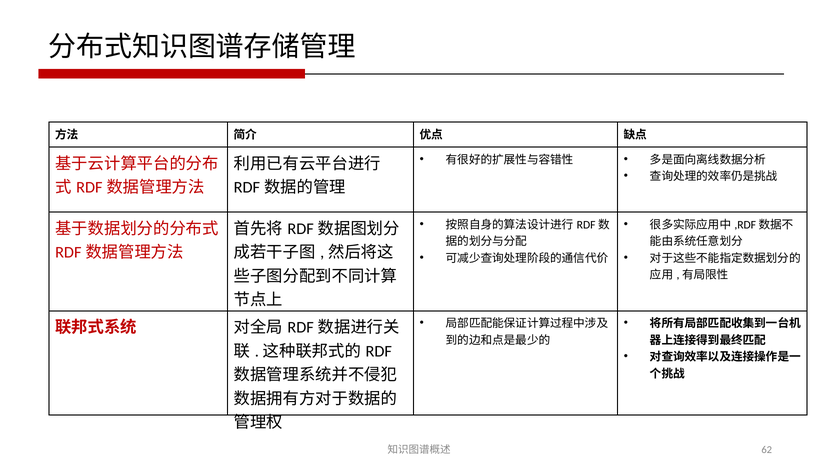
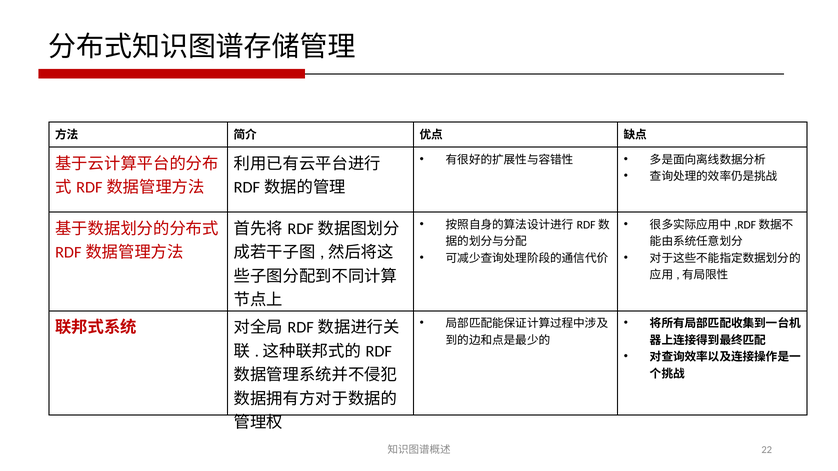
62: 62 -> 22
